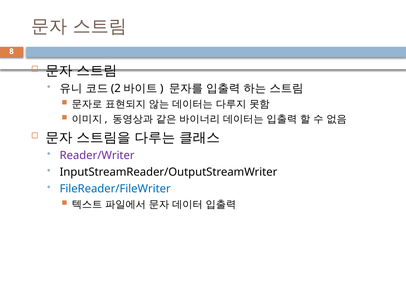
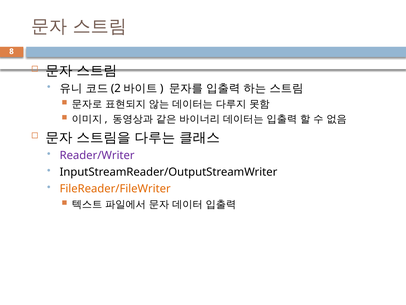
FileReader/FileWriter colour: blue -> orange
